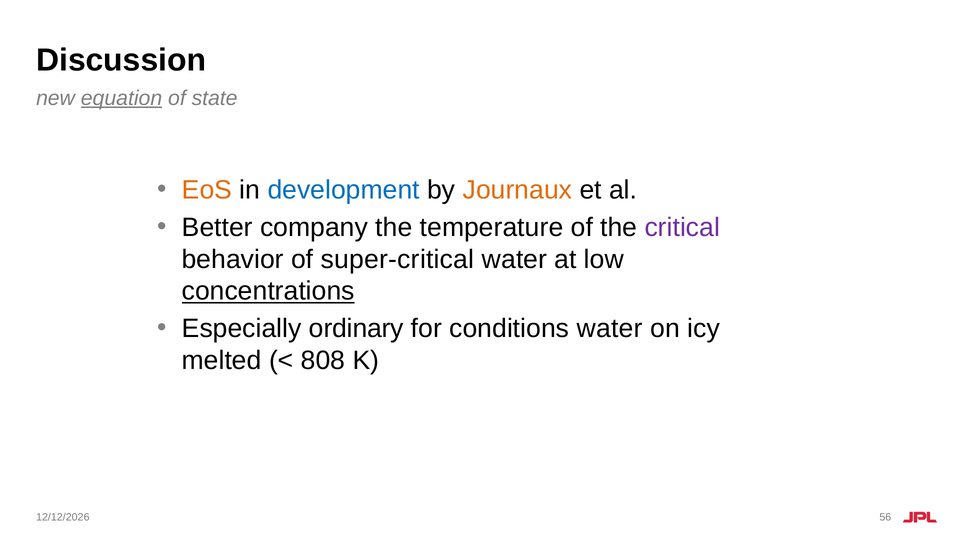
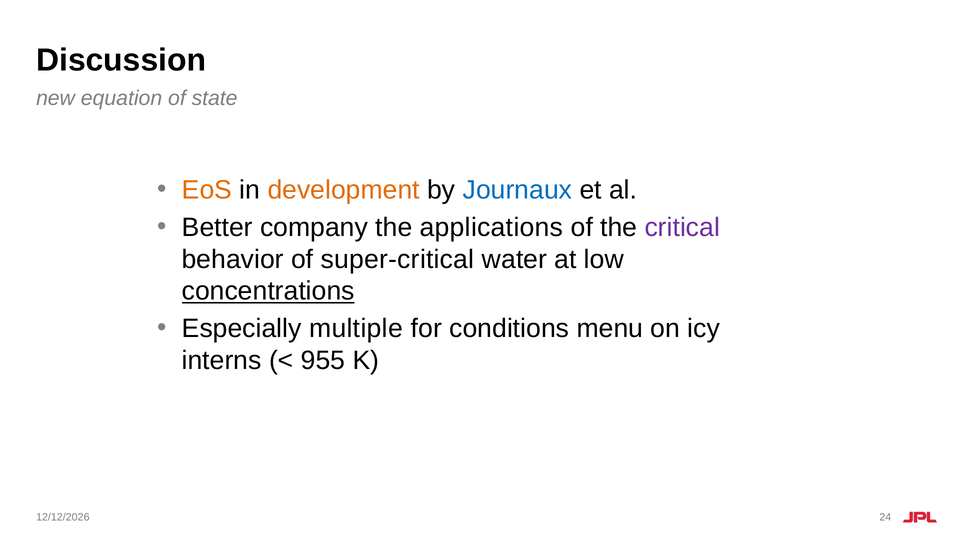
equation underline: present -> none
development colour: blue -> orange
Journaux colour: orange -> blue
temperature: temperature -> applications
ordinary: ordinary -> multiple
conditions water: water -> menu
melted: melted -> interns
808: 808 -> 955
56: 56 -> 24
